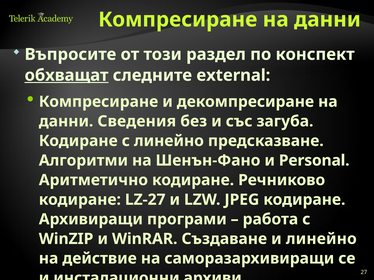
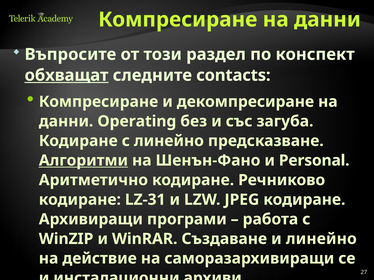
external: external -> contacts
Сведения: Сведения -> Operating
Алгоритми underline: none -> present
LZ-27: LZ-27 -> LZ-31
